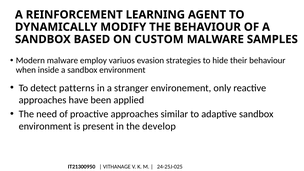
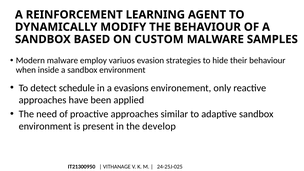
patterns: patterns -> schedule
stranger: stranger -> evasions
